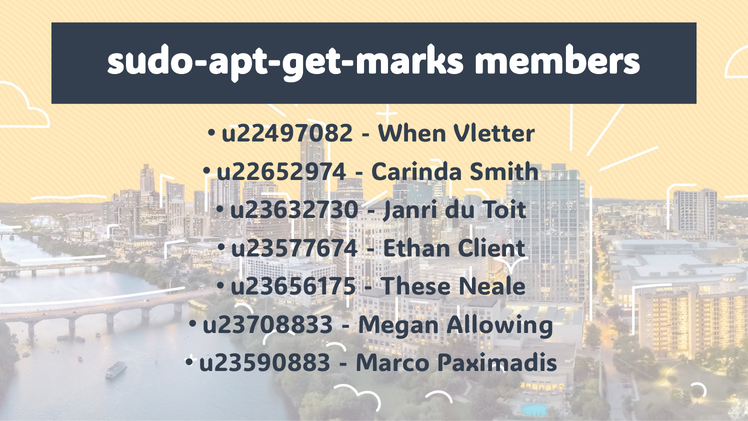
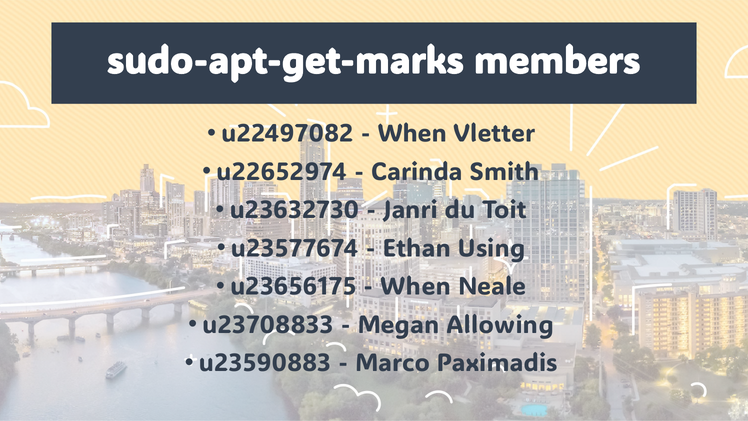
Client: Client -> Using
These at (416, 287): These -> When
